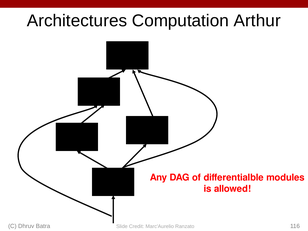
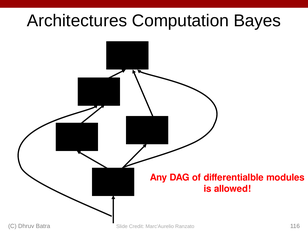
Arthur: Arthur -> Bayes
